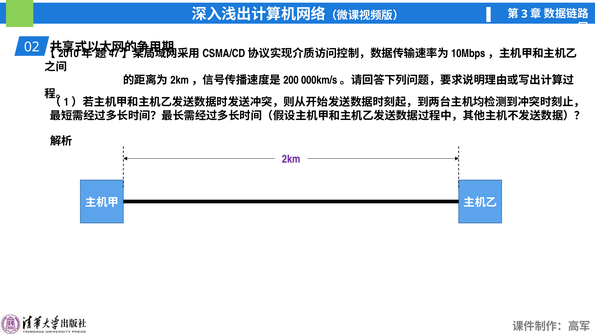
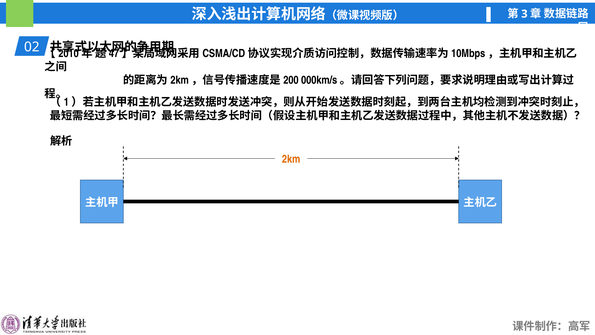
2km colour: purple -> orange
